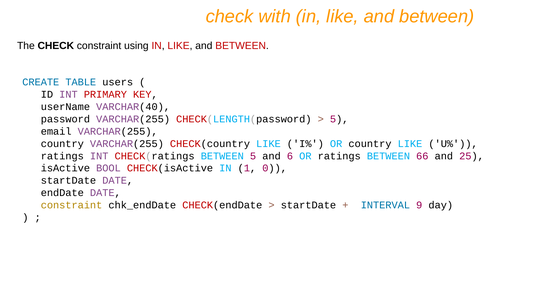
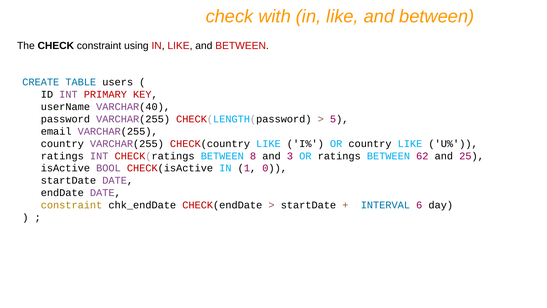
BETWEEN 5: 5 -> 8
6: 6 -> 3
66: 66 -> 62
9: 9 -> 6
